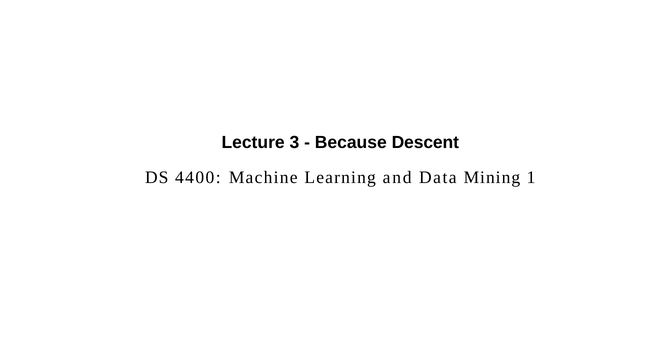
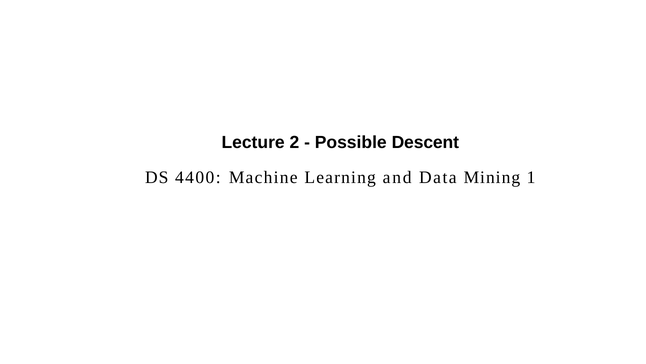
3: 3 -> 2
Because: Because -> Possible
